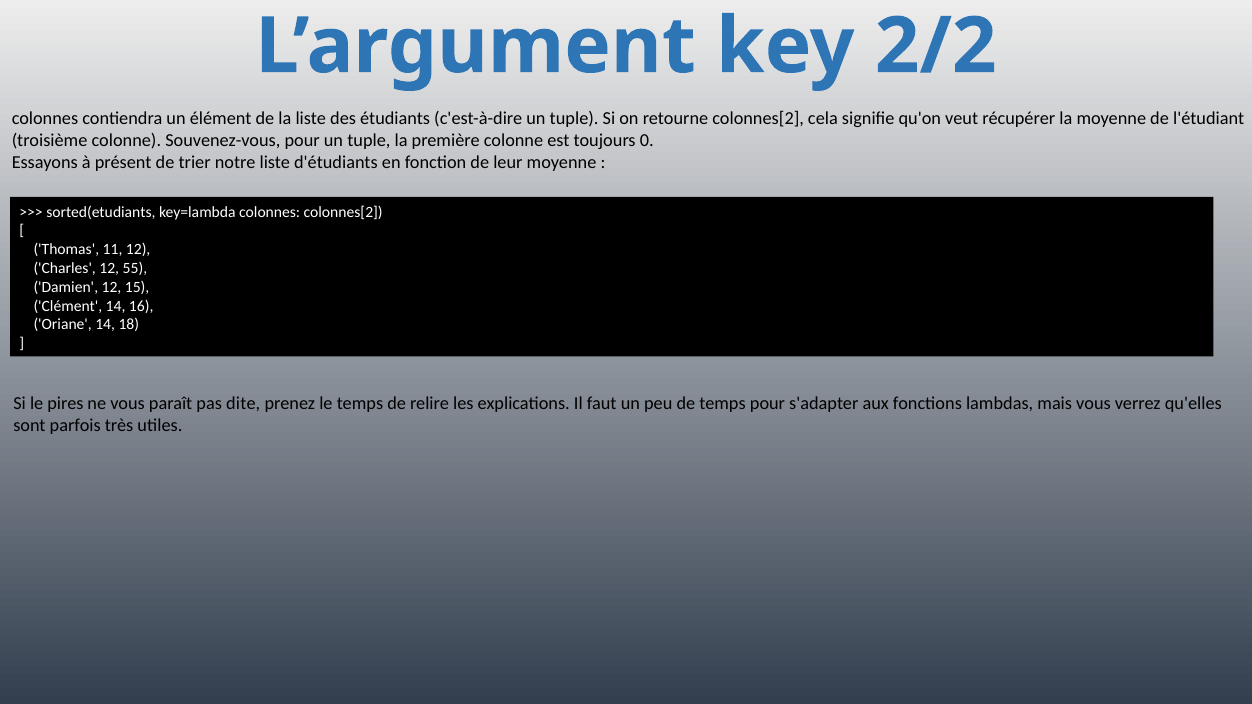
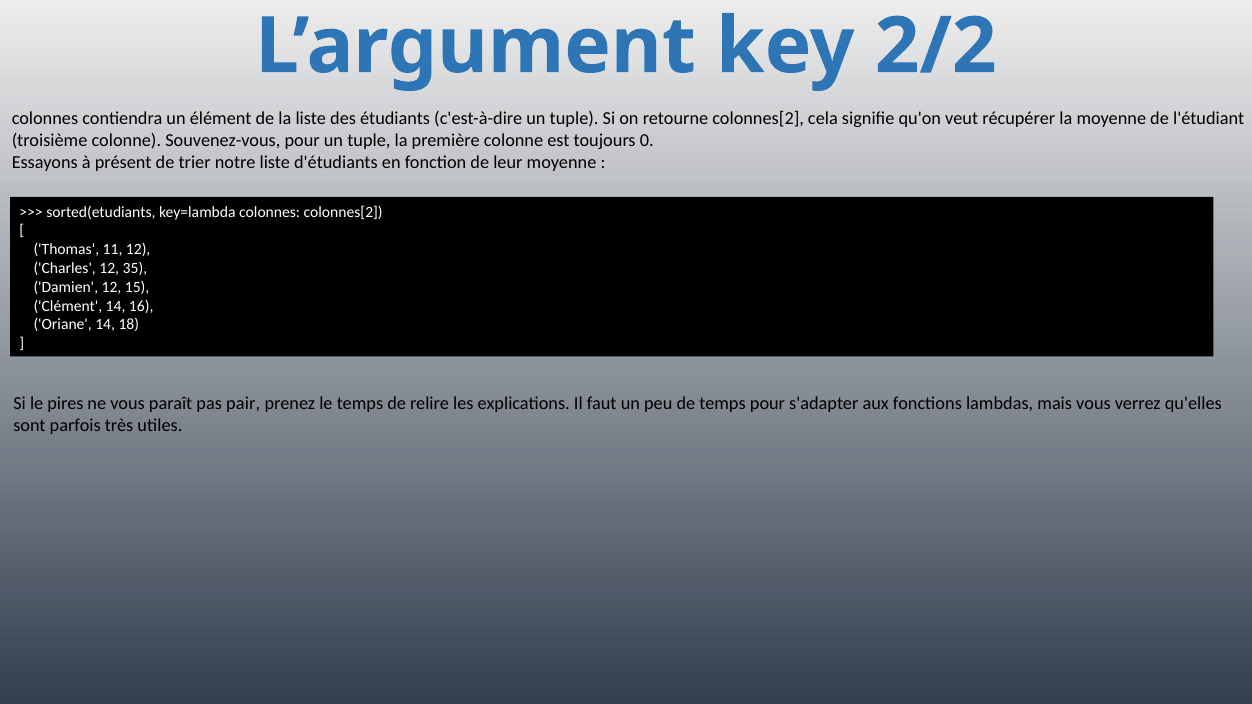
55: 55 -> 35
dite: dite -> pair
